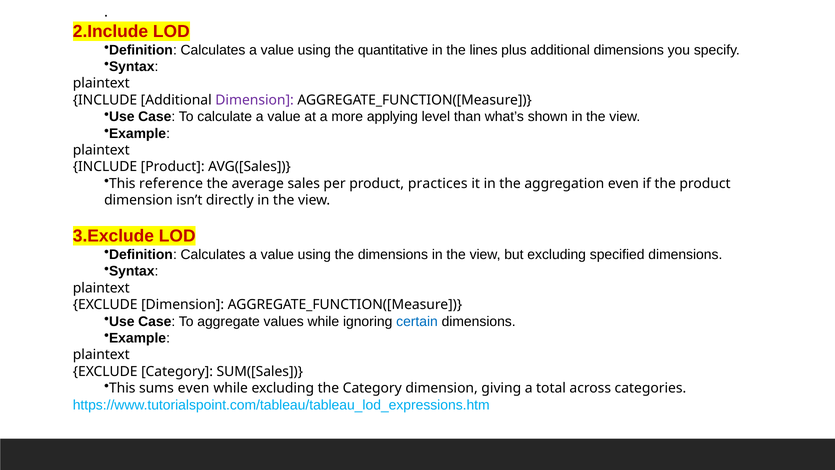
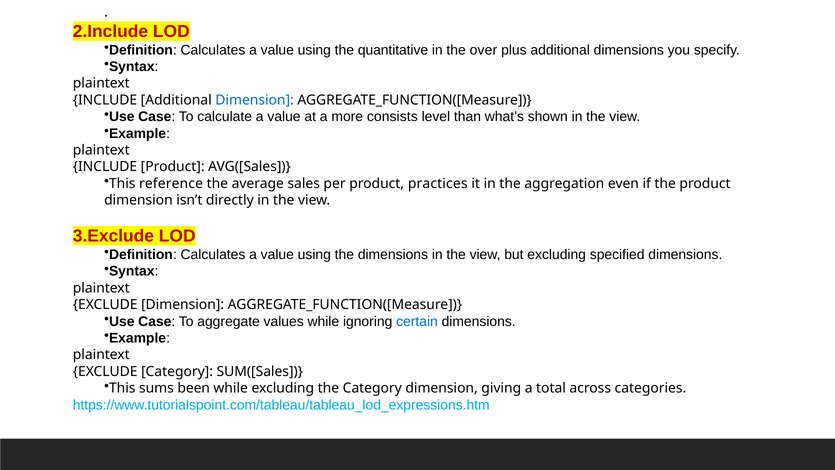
lines: lines -> over
Dimension at (255, 100) colour: purple -> blue
applying: applying -> consists
sums even: even -> been
